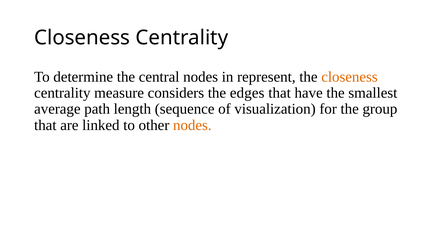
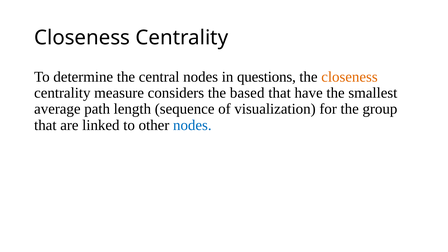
represent: represent -> questions
edges: edges -> based
nodes at (192, 125) colour: orange -> blue
